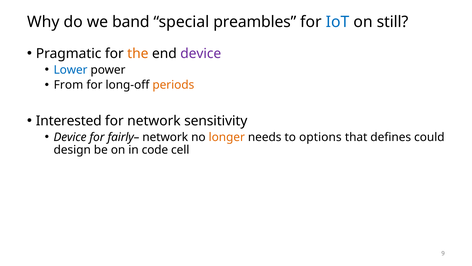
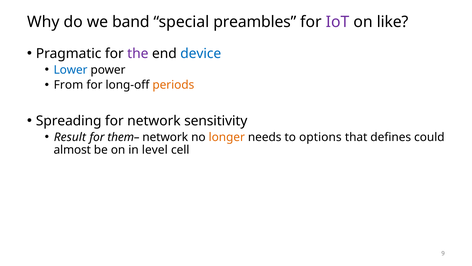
IoT colour: blue -> purple
still: still -> like
the colour: orange -> purple
device at (201, 53) colour: purple -> blue
Interested: Interested -> Spreading
Device at (70, 137): Device -> Result
fairly–: fairly– -> them–
design: design -> almost
code: code -> level
